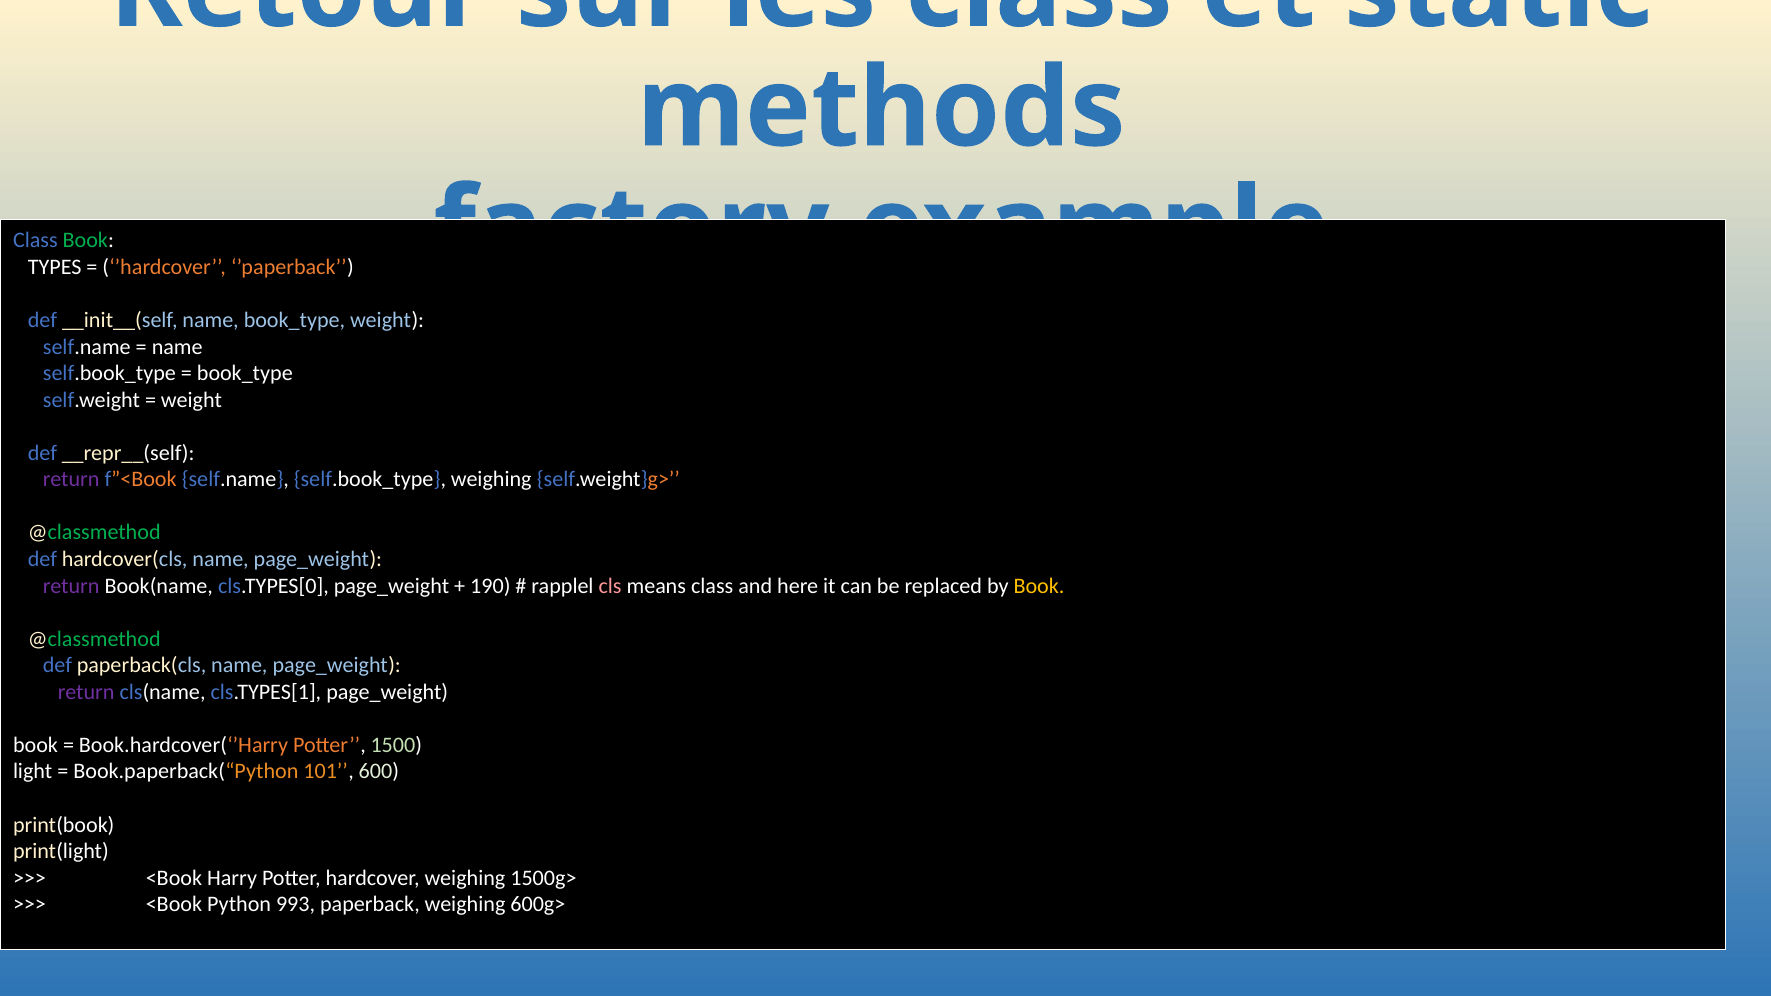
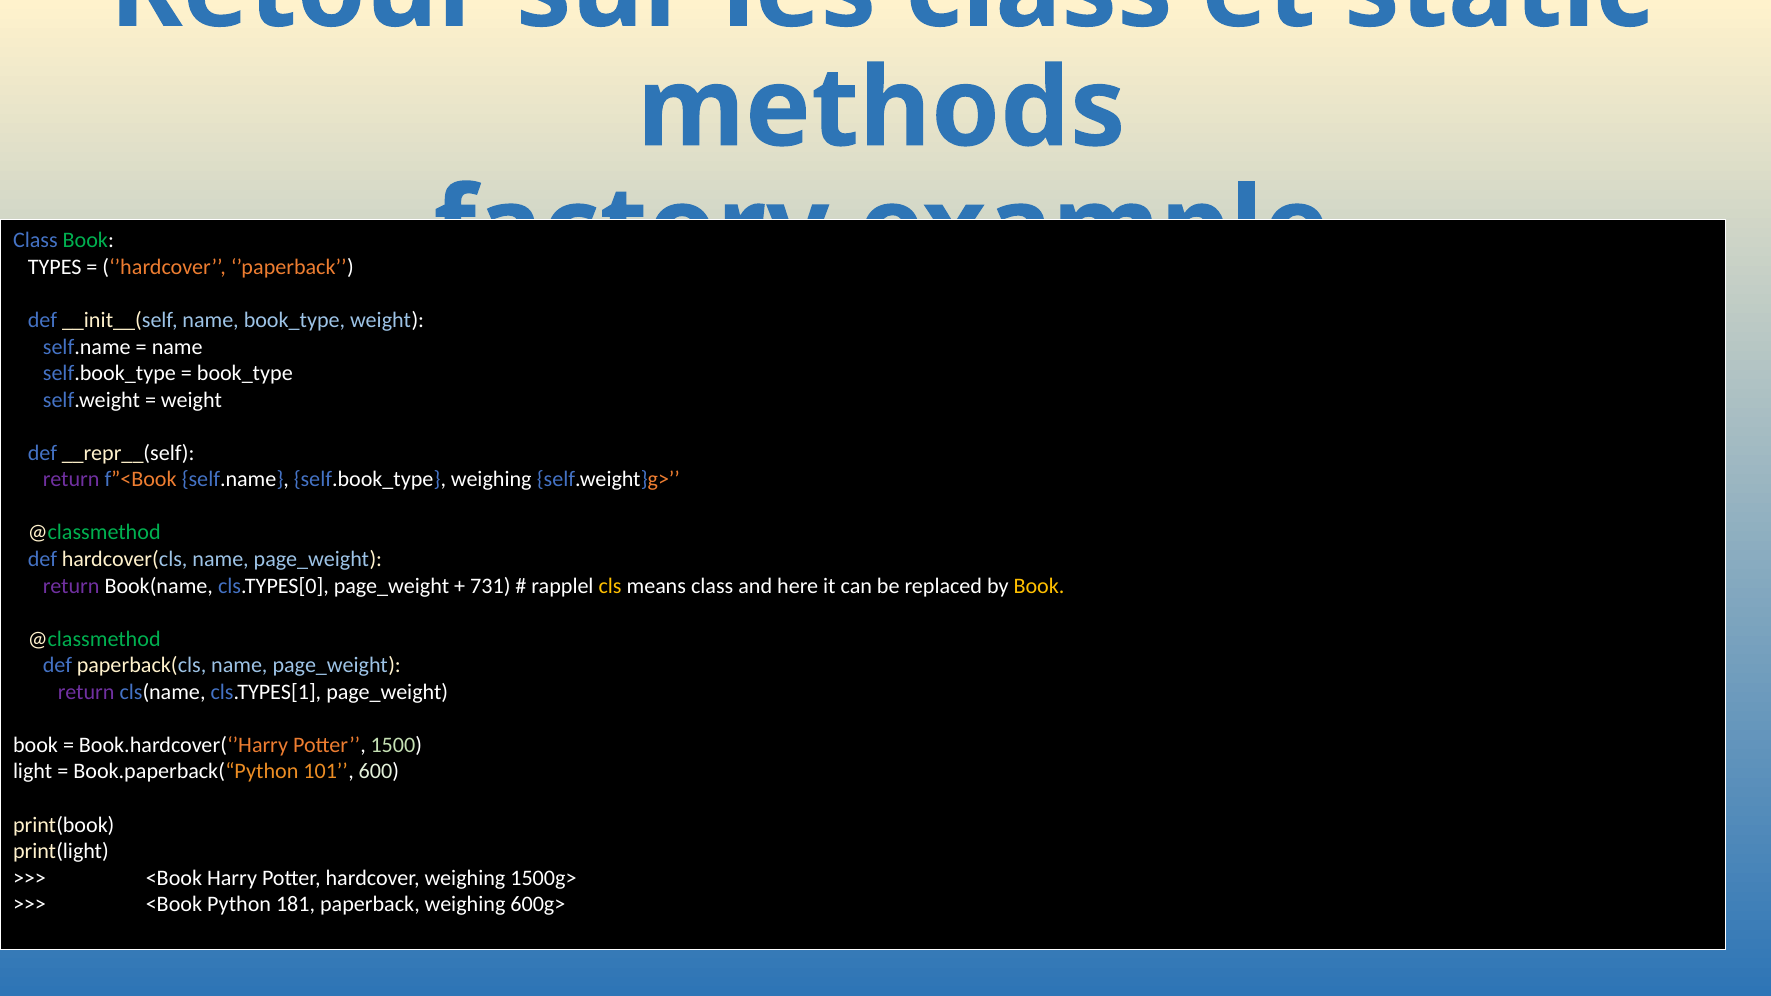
190: 190 -> 731
cls colour: pink -> yellow
993: 993 -> 181
